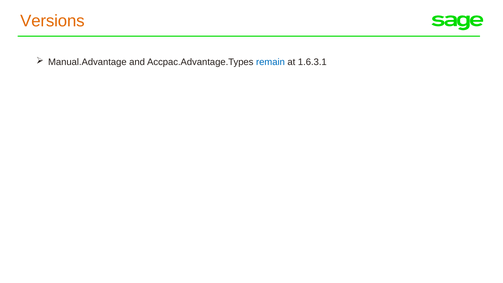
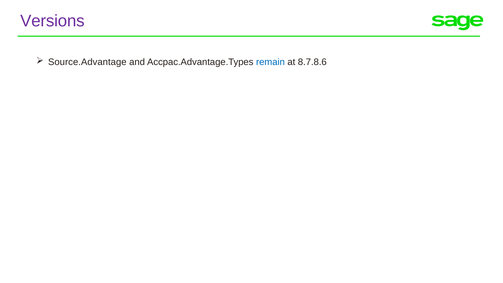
Versions colour: orange -> purple
Manual.Advantage: Manual.Advantage -> Source.Advantage
1.6.3.1: 1.6.3.1 -> 8.7.8.6
